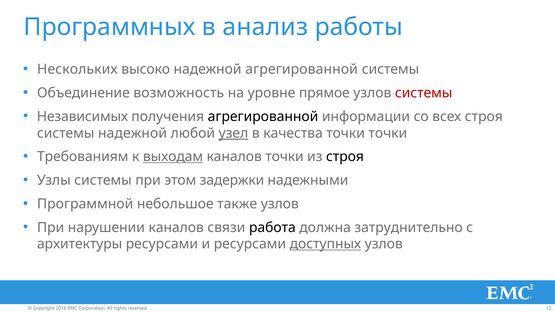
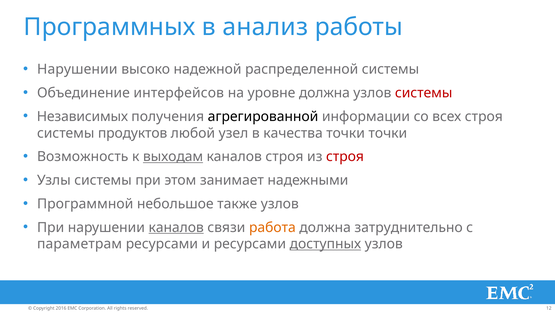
Нескольких at (77, 69): Нескольких -> Нарушении
надежной агрегированной: агрегированной -> распределенной
возможность: возможность -> интерфейсов
уровне прямое: прямое -> должна
системы надежной: надежной -> продуктов
узел underline: present -> none
Требованиям: Требованиям -> Возможность
каналов точки: точки -> строя
строя at (345, 157) colour: black -> red
задержки: задержки -> занимает
каналов at (176, 228) underline: none -> present
работа colour: black -> orange
архитектуры: архитектуры -> параметрам
